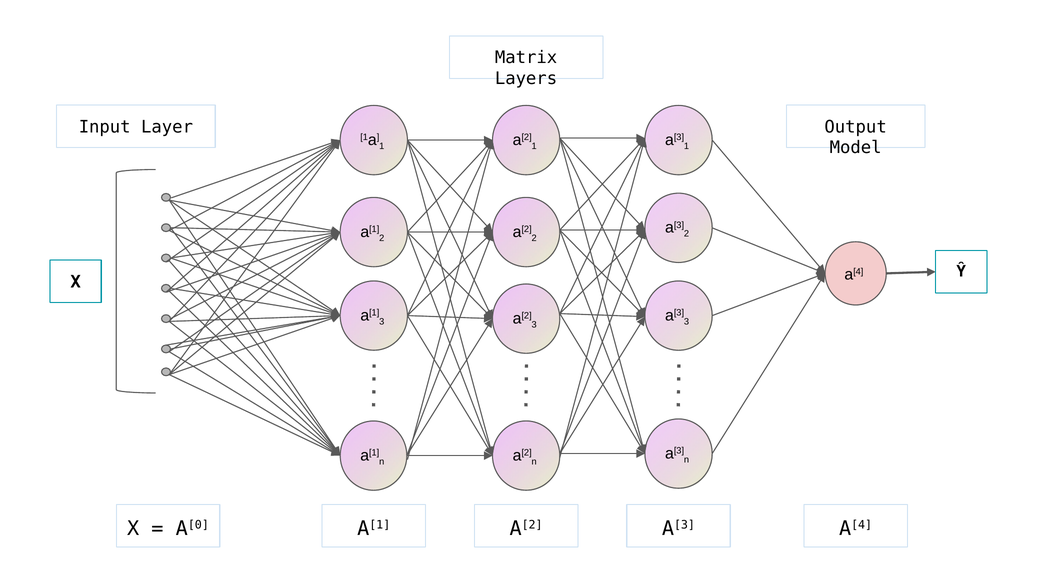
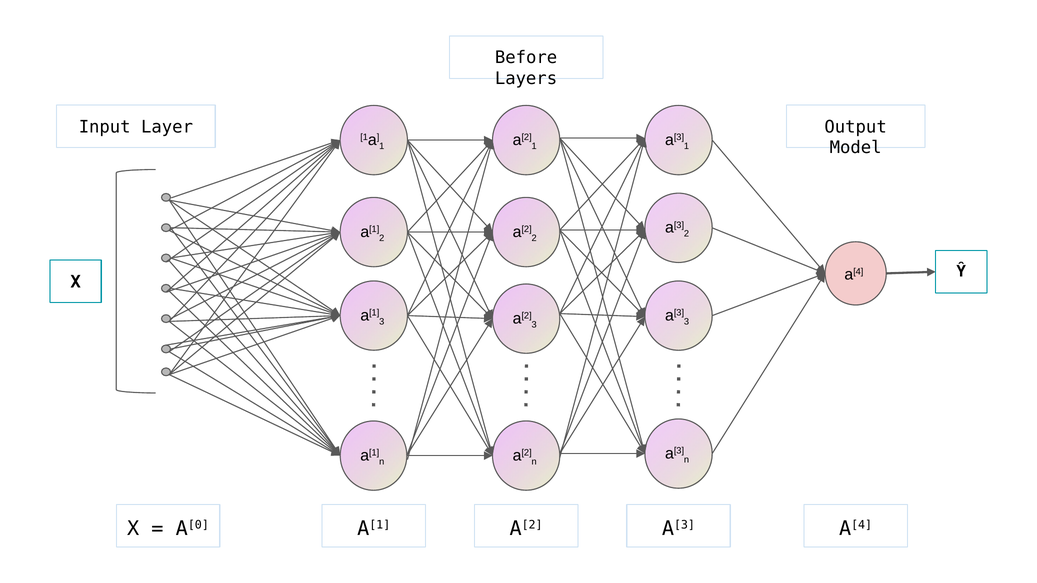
Matrix: Matrix -> Before
